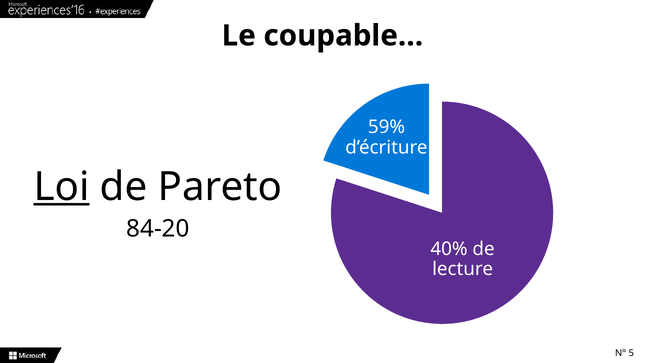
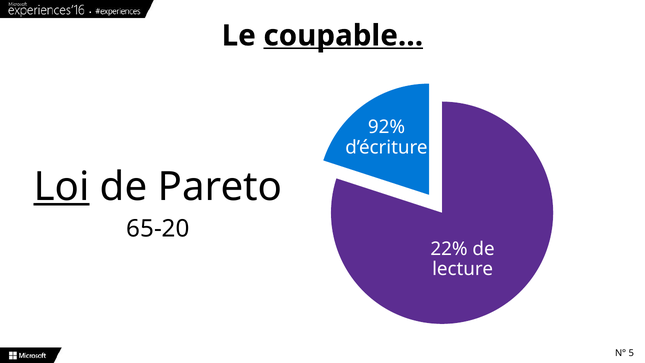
coupable… underline: none -> present
59%: 59% -> 92%
84-20: 84-20 -> 65-20
40%: 40% -> 22%
